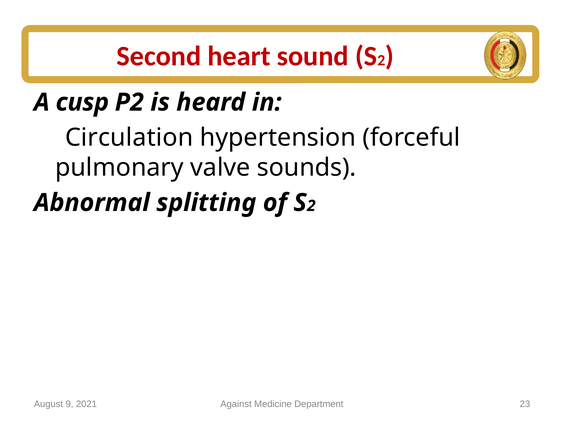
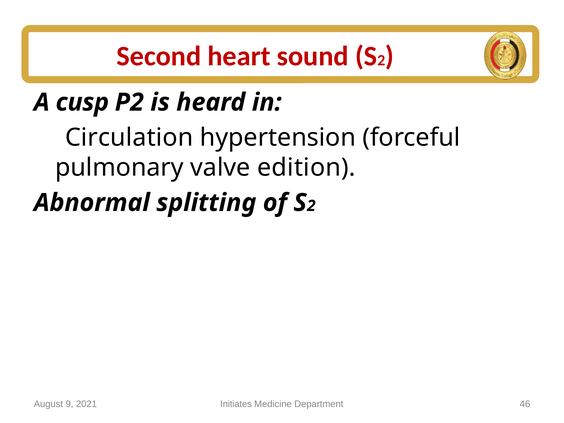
sounds: sounds -> edition
Against: Against -> Initiates
23: 23 -> 46
